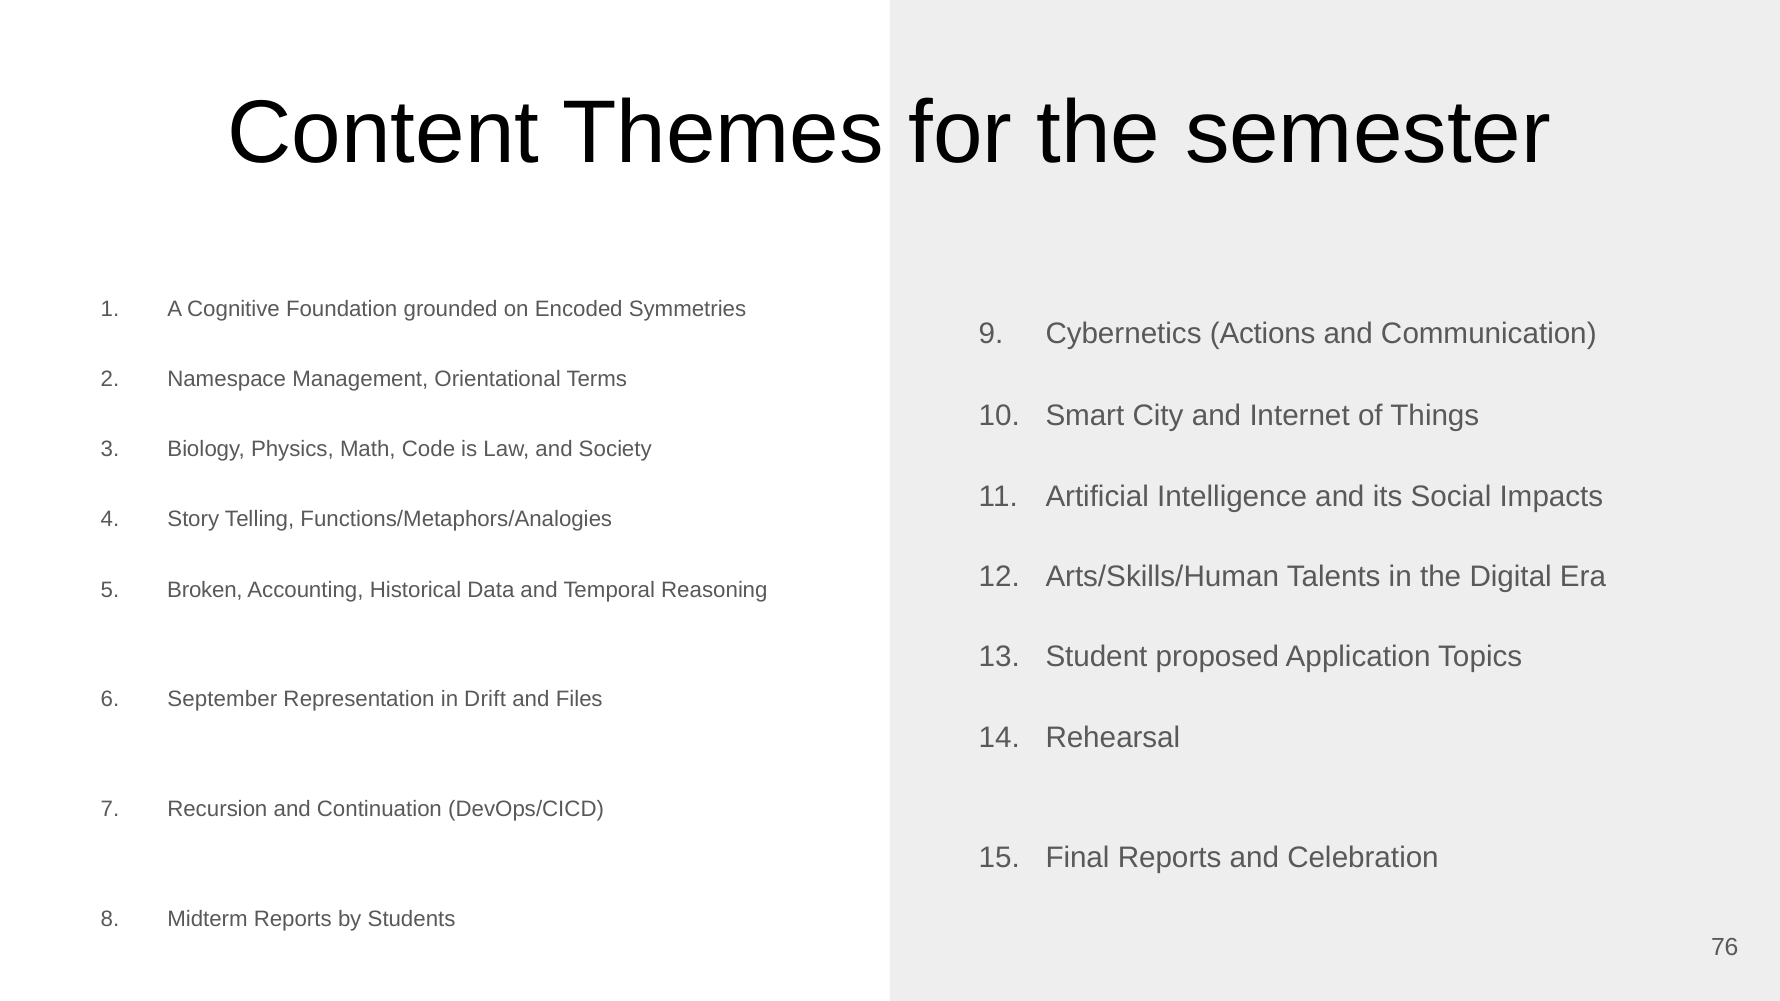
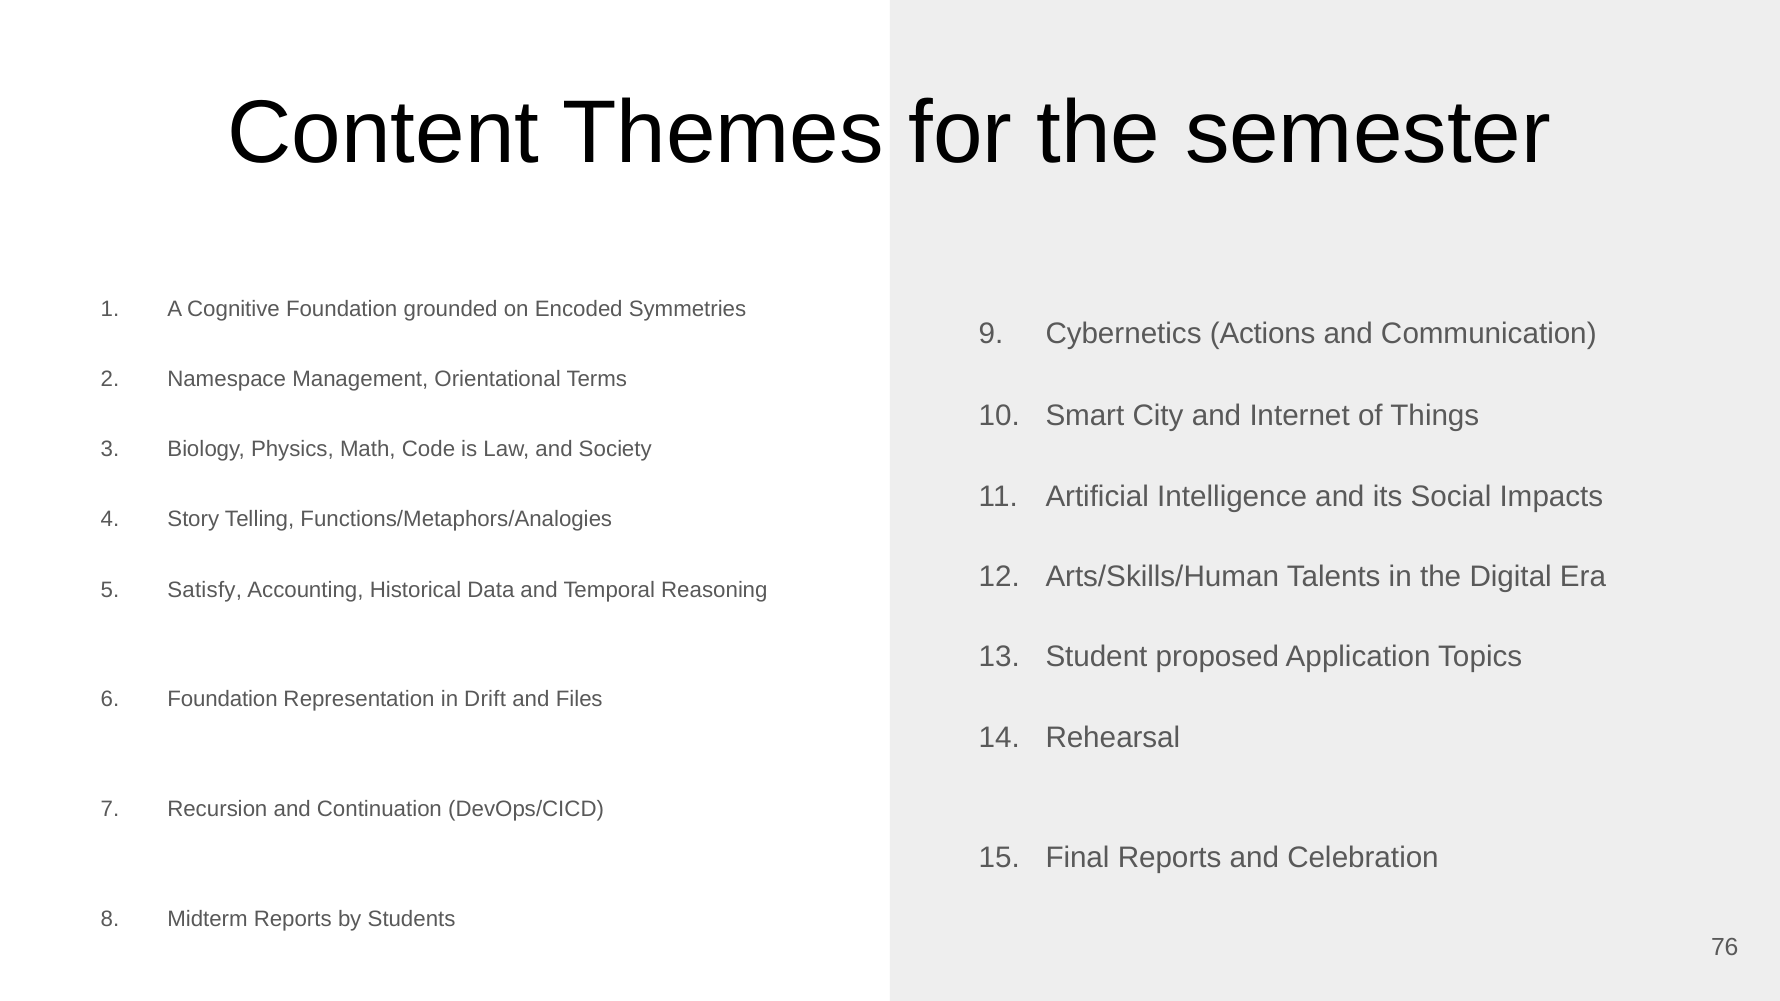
Broken: Broken -> Satisfy
September at (222, 700): September -> Foundation
